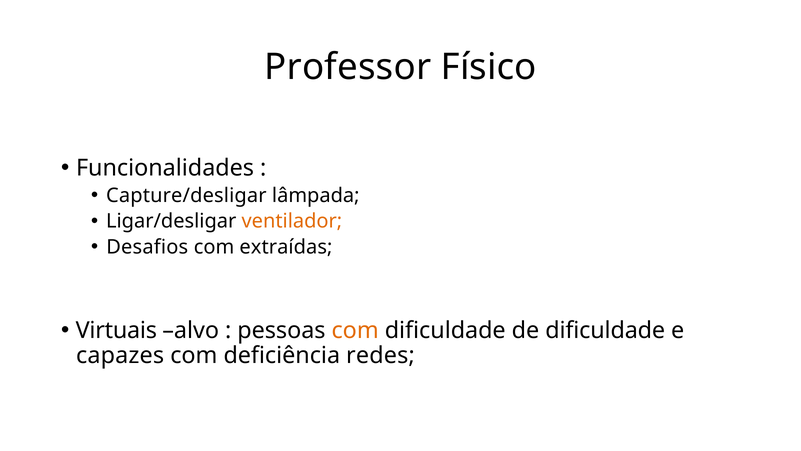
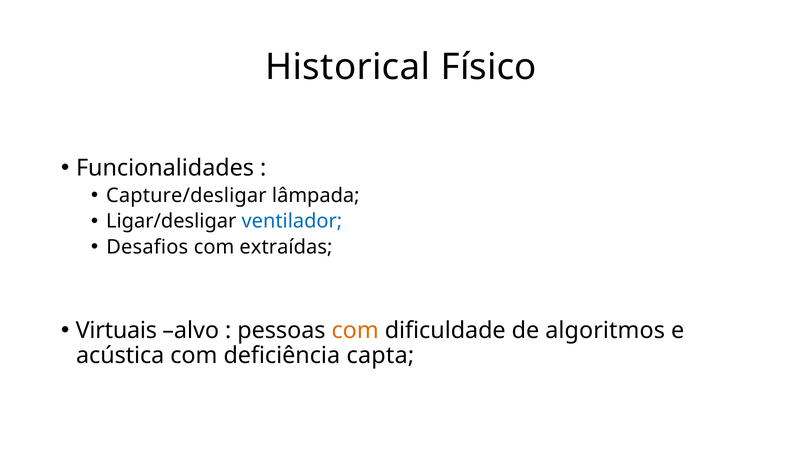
Professor: Professor -> Historical
ventilador colour: orange -> blue
de dificuldade: dificuldade -> algoritmos
capazes: capazes -> acústica
redes: redes -> capta
